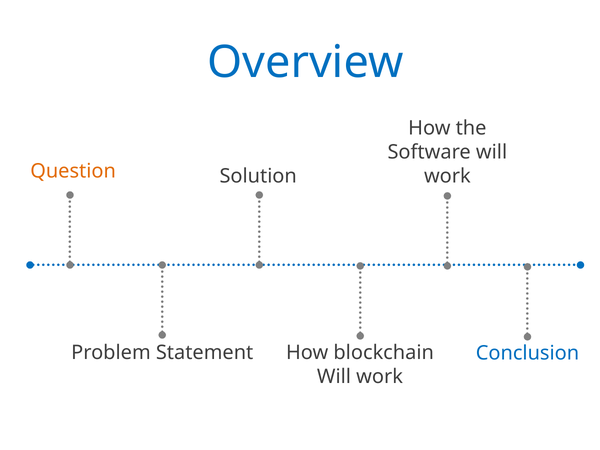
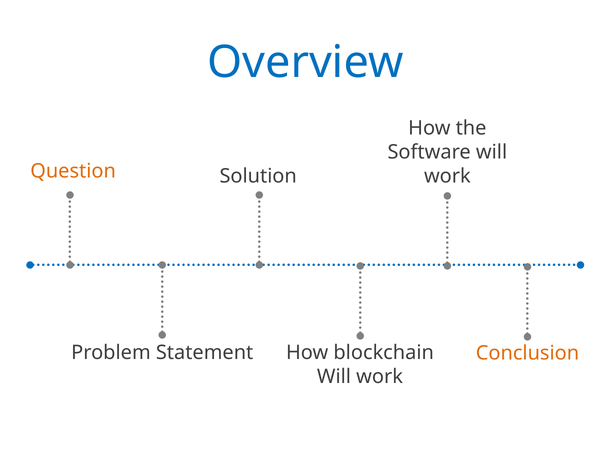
Conclusion colour: blue -> orange
